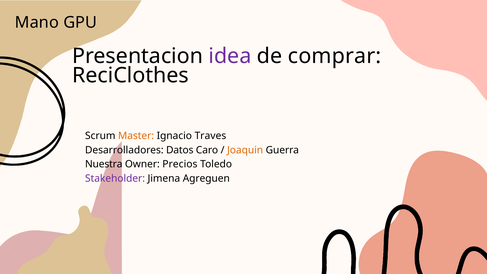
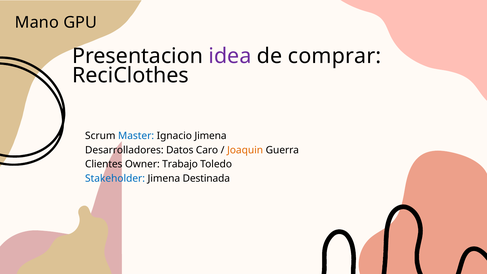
Master colour: orange -> blue
Ignacio Traves: Traves -> Jimena
Nuestra: Nuestra -> Clientes
Precios: Precios -> Trabajo
Stakeholder colour: purple -> blue
Agreguen: Agreguen -> Destinada
